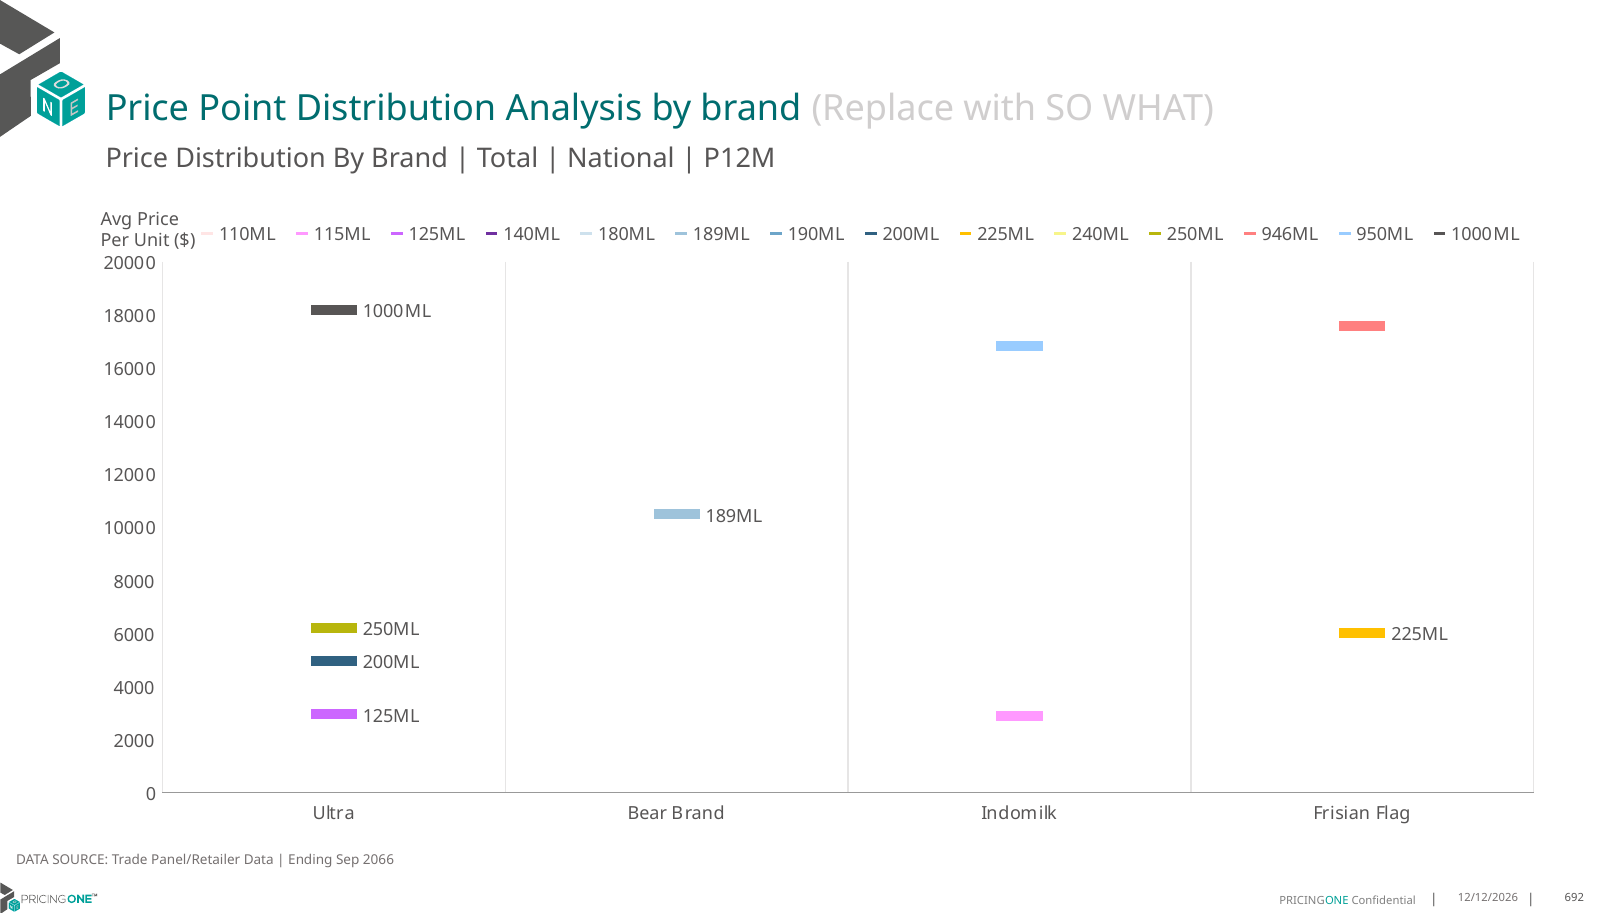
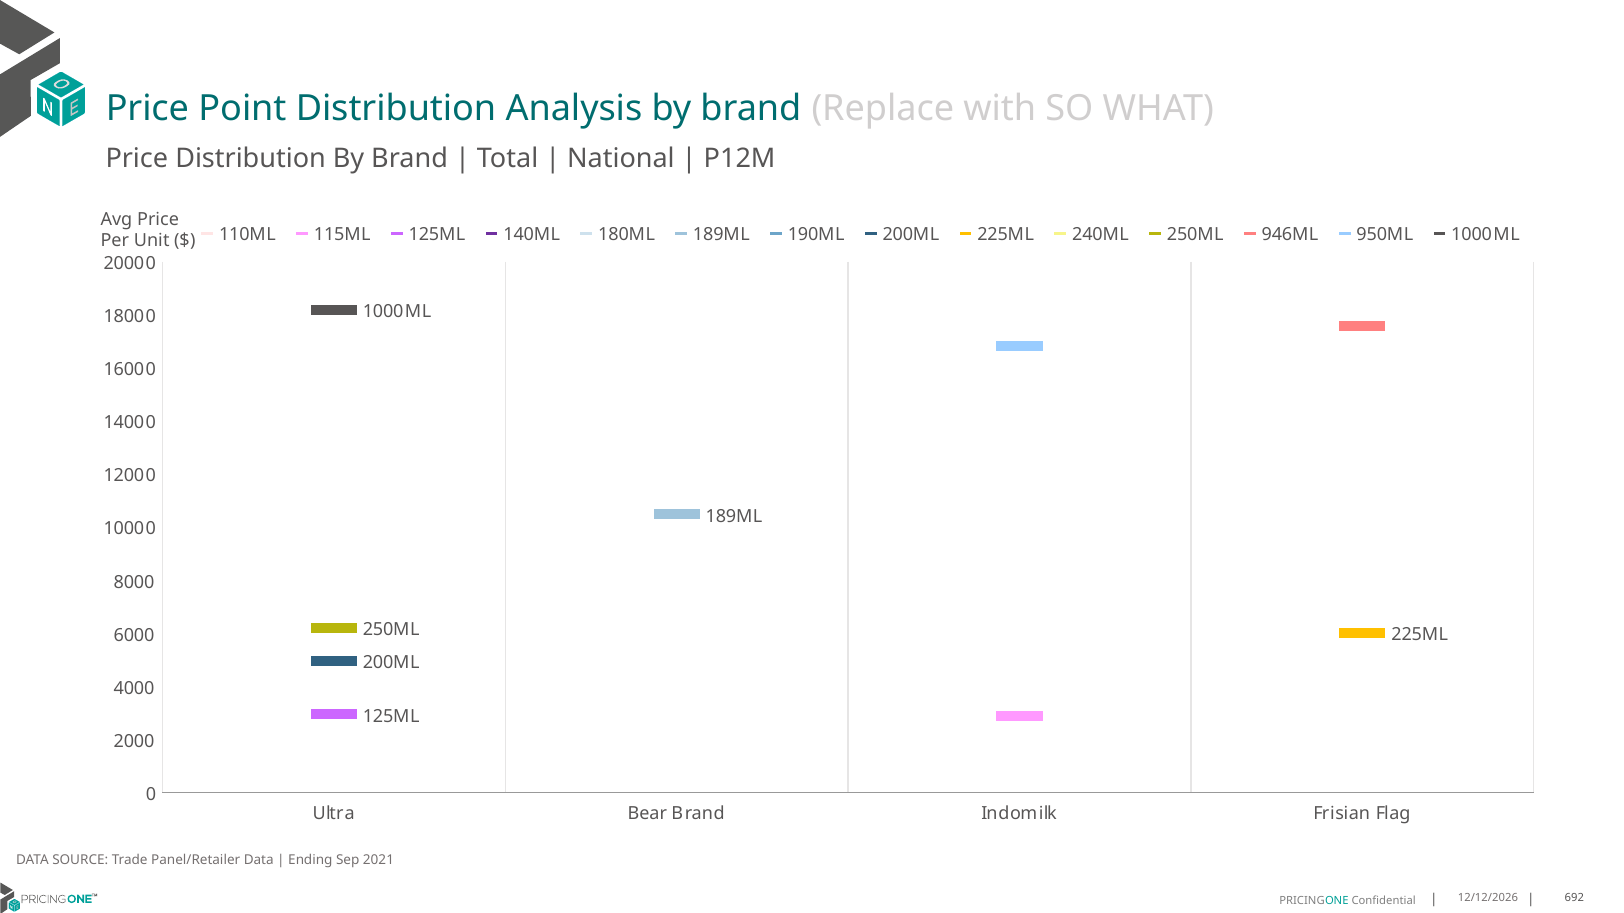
2066: 2066 -> 2021
